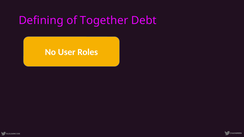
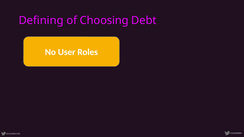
Together: Together -> Choosing
